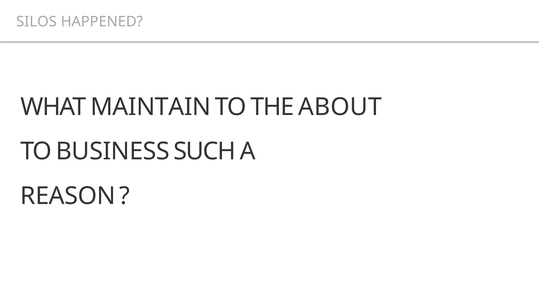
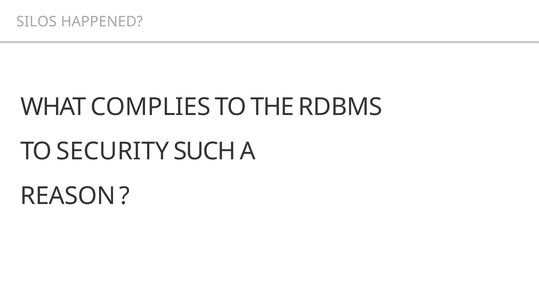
MAINTAIN: MAINTAIN -> COMPLIES
ABOUT: ABOUT -> RDBMS
BUSINESS: BUSINESS -> SECURITY
